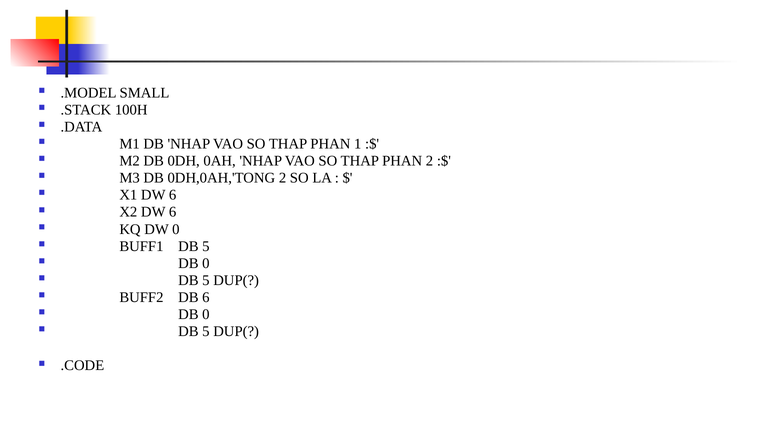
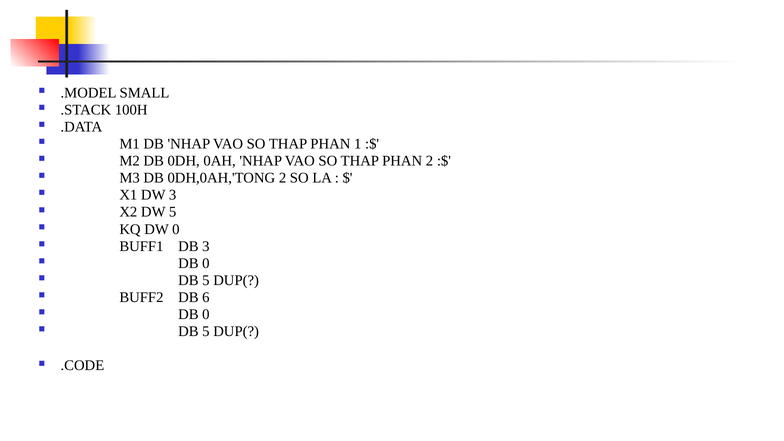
X1 DW 6: 6 -> 3
X2 DW 6: 6 -> 5
BUFF1 DB 5: 5 -> 3
